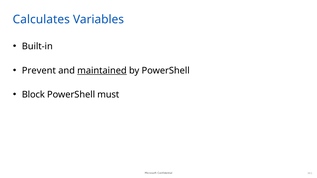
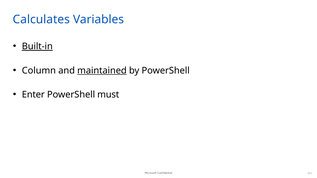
Built-in underline: none -> present
Prevent: Prevent -> Column
Block: Block -> Enter
